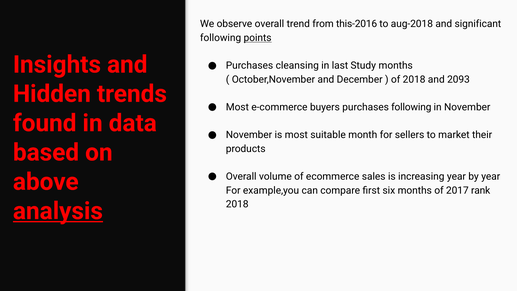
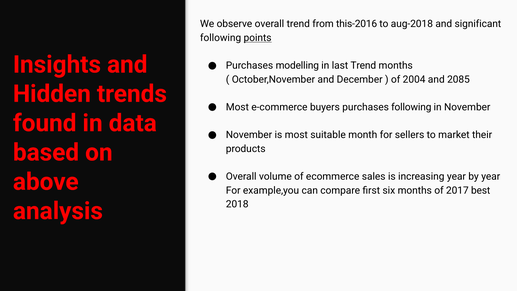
cleansing: cleansing -> modelling
last Study: Study -> Trend
of 2018: 2018 -> 2004
2093: 2093 -> 2085
rank: rank -> best
analysis underline: present -> none
